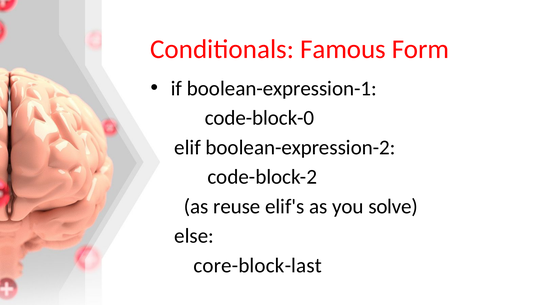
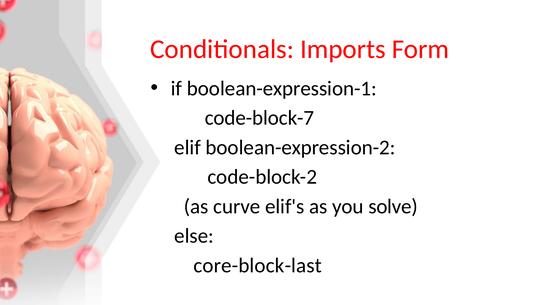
Famous: Famous -> Imports
code-block-0: code-block-0 -> code-block-7
reuse: reuse -> curve
